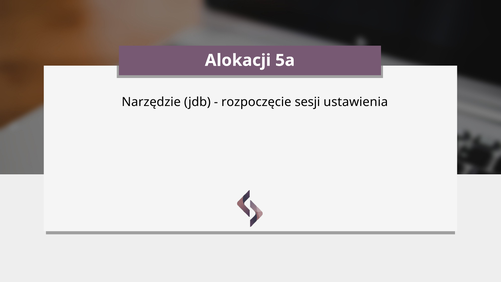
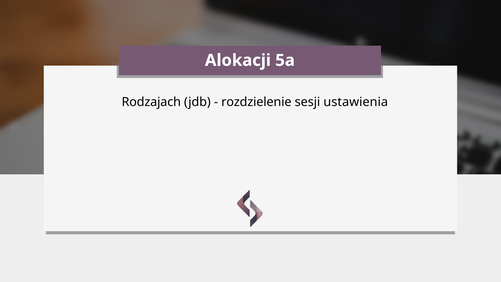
Narzędzie: Narzędzie -> Rodzajach
rozpoczęcie: rozpoczęcie -> rozdzielenie
